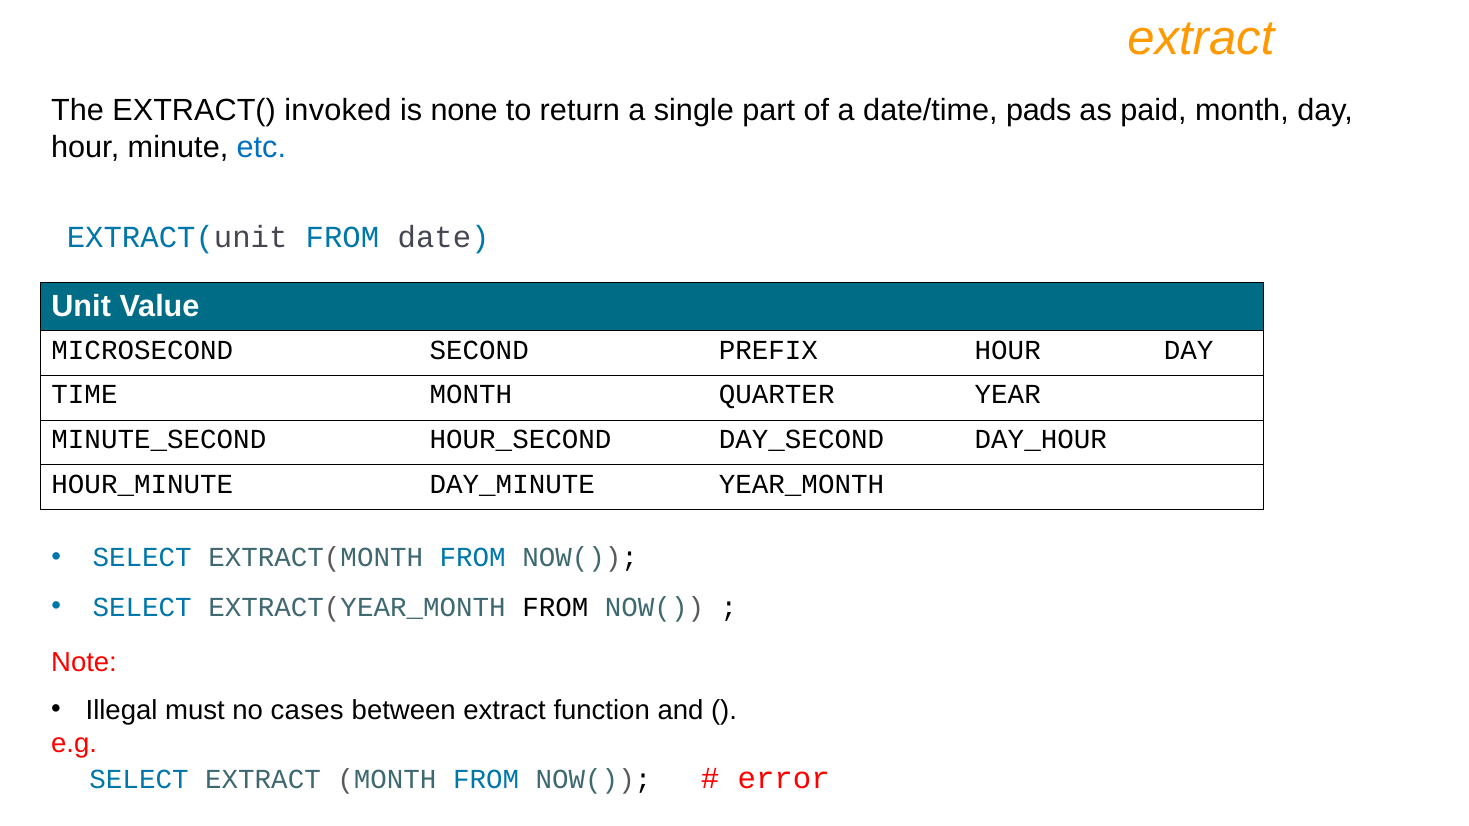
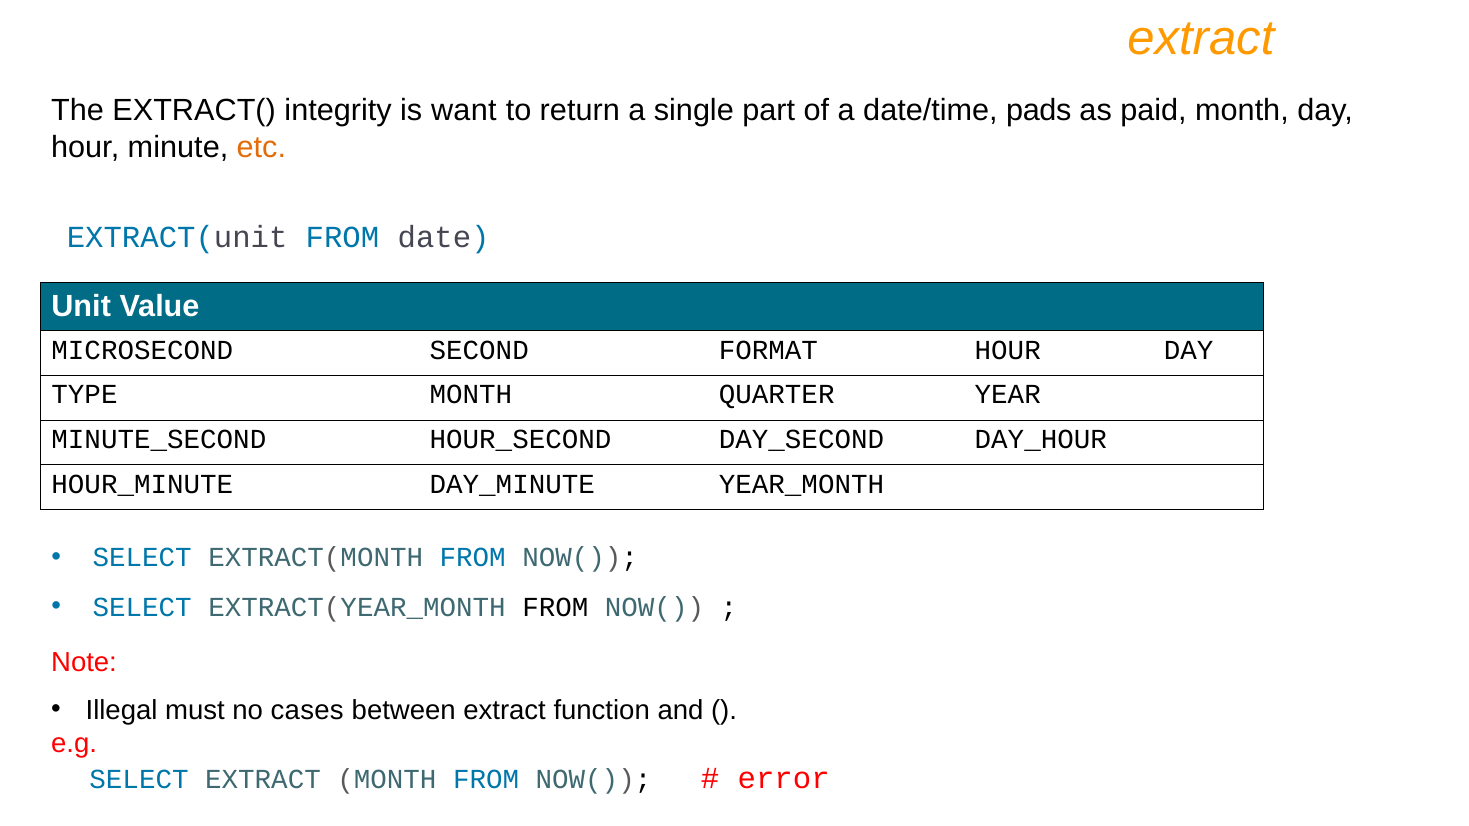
invoked: invoked -> integrity
none: none -> want
etc colour: blue -> orange
PREFIX: PREFIX -> FORMAT
TIME: TIME -> TYPE
